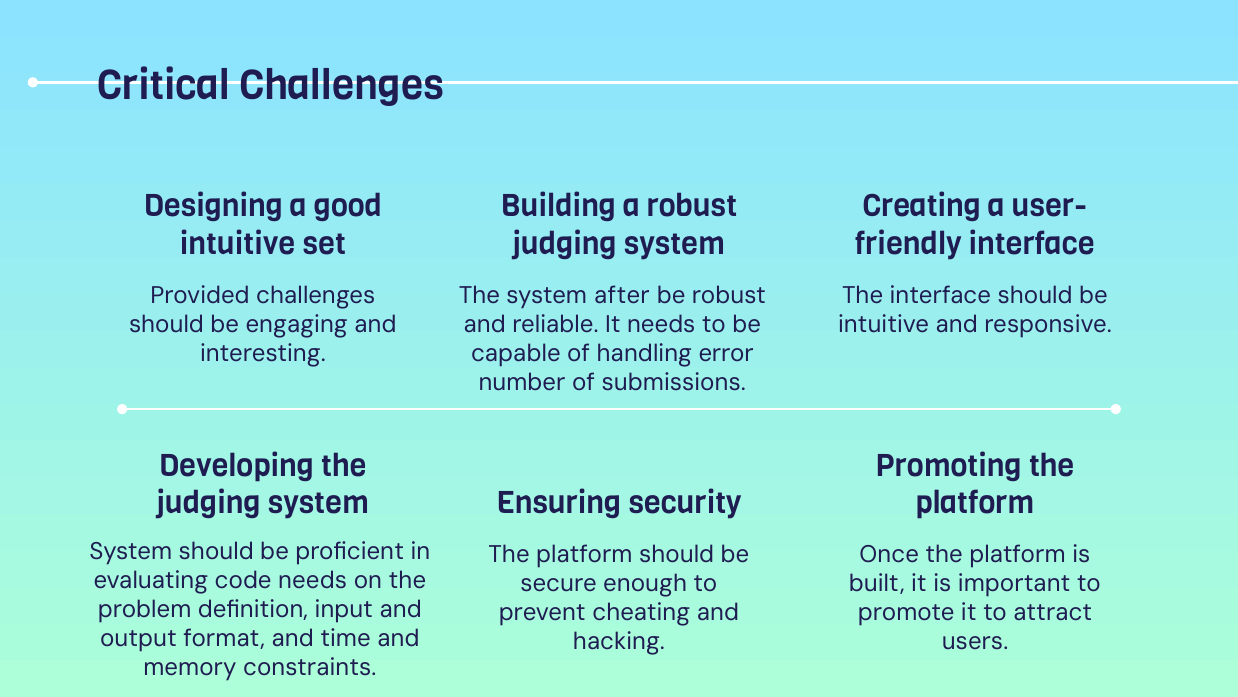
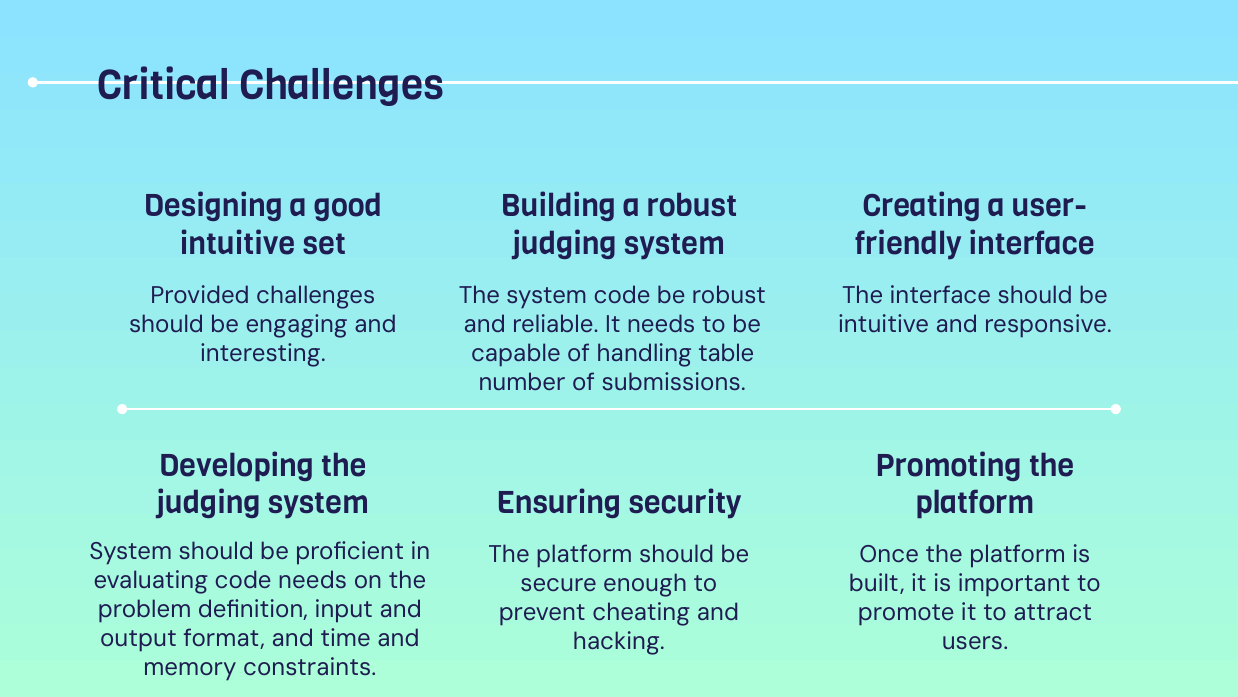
system after: after -> code
error: error -> table
